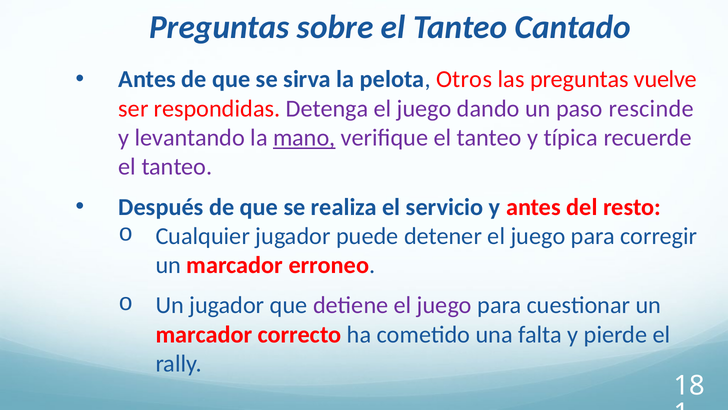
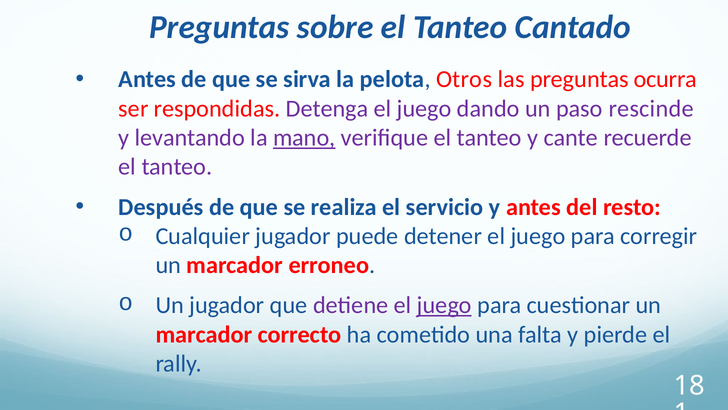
vuelve: vuelve -> ocurra
típica: típica -> cante
juego at (444, 305) underline: none -> present
